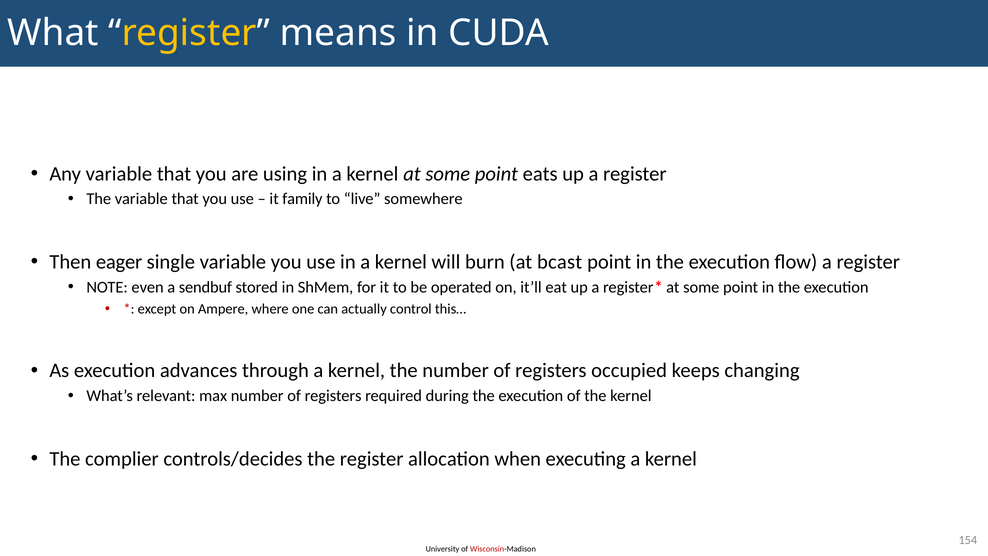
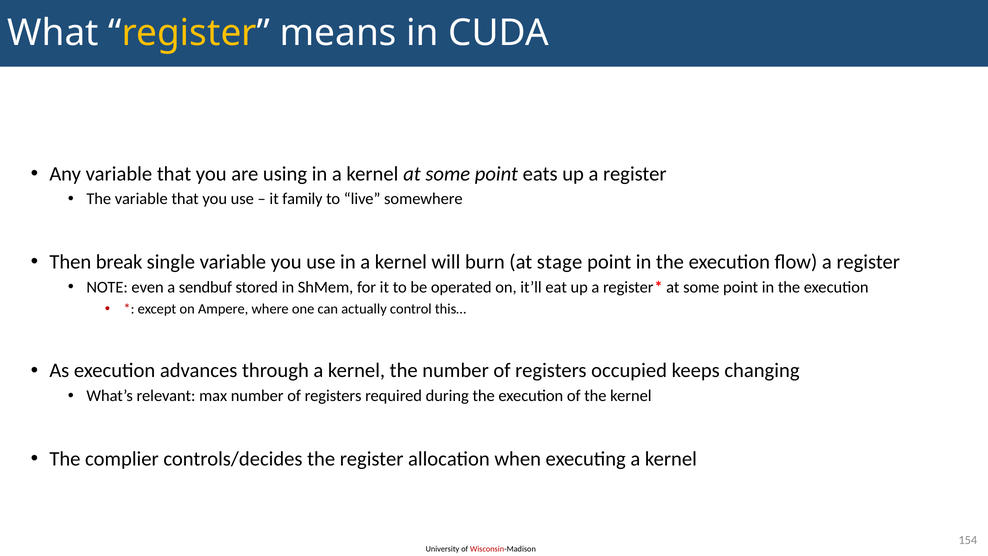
eager: eager -> break
bcast: bcast -> stage
